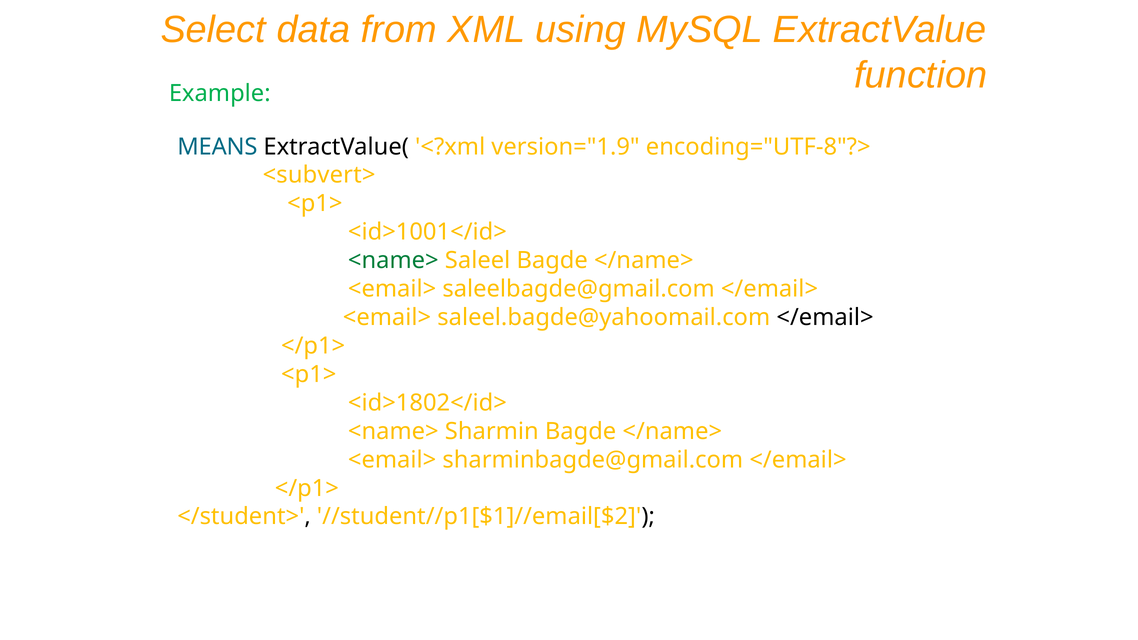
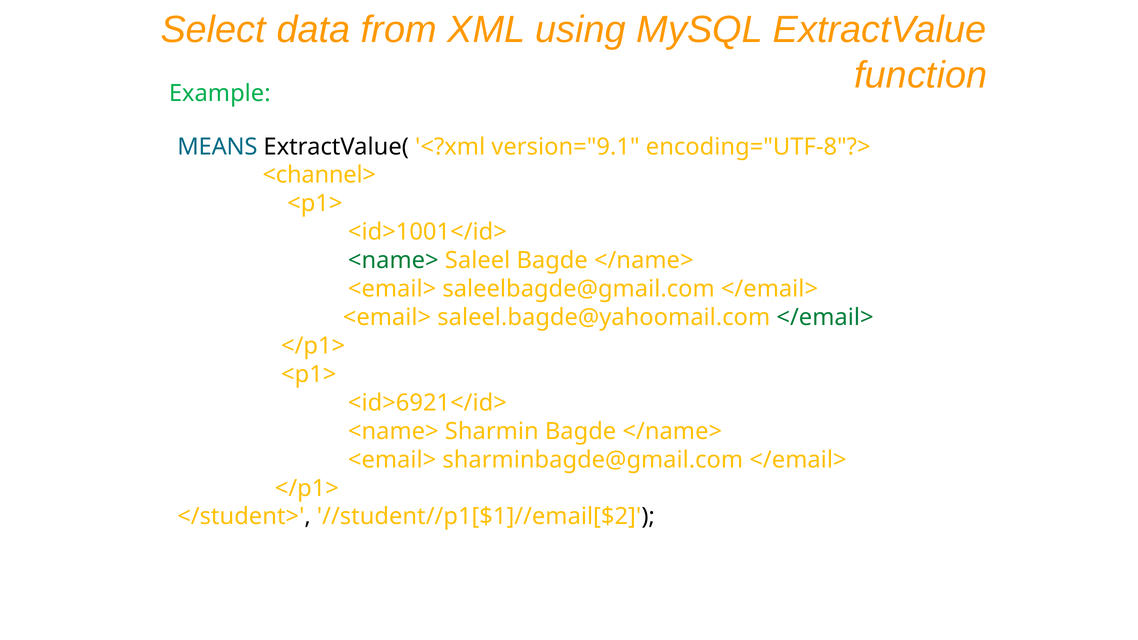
version="1.9: version="1.9 -> version="9.1
<subvert>: <subvert> -> <channel>
</email> at (825, 318) colour: black -> green
<id>1802</id>: <id>1802</id> -> <id>6921</id>
